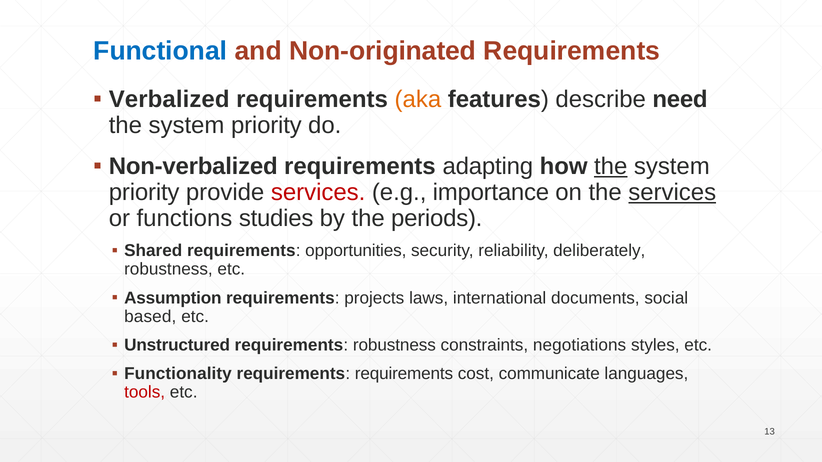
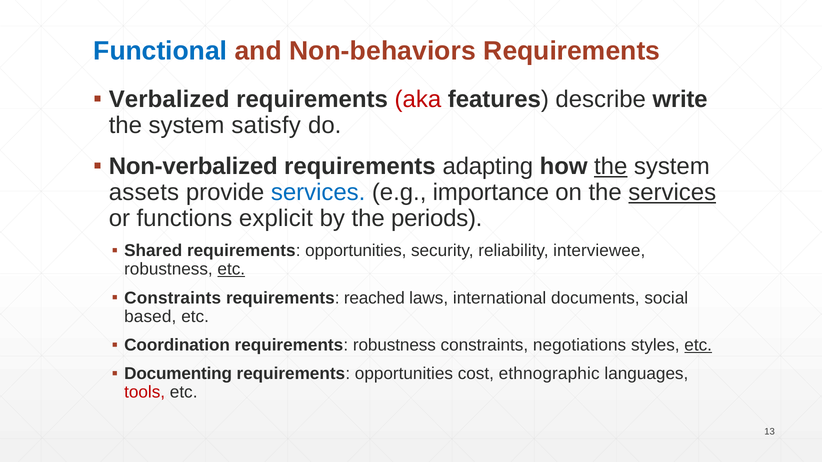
Non-originated: Non-originated -> Non-behaviors
aka colour: orange -> red
need: need -> write
priority at (266, 125): priority -> satisfy
priority at (144, 192): priority -> assets
services at (318, 192) colour: red -> blue
studies: studies -> explicit
deliberately: deliberately -> interviewee
etc at (231, 269) underline: none -> present
Assumption at (173, 298): Assumption -> Constraints
projects: projects -> reached
Unstructured: Unstructured -> Coordination
etc at (698, 345) underline: none -> present
Functionality: Functionality -> Documenting
requirements at (404, 374): requirements -> opportunities
communicate: communicate -> ethnographic
